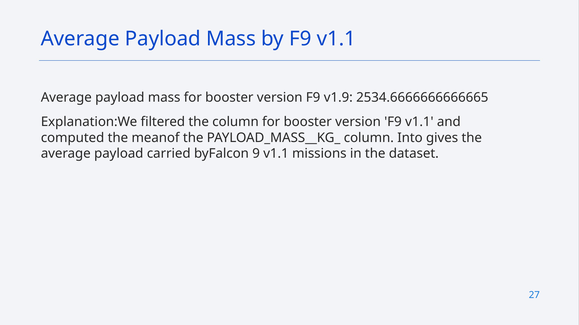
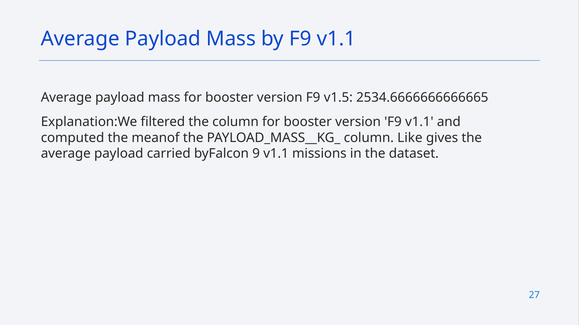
v1.9: v1.9 -> v1.5
Into: Into -> Like
